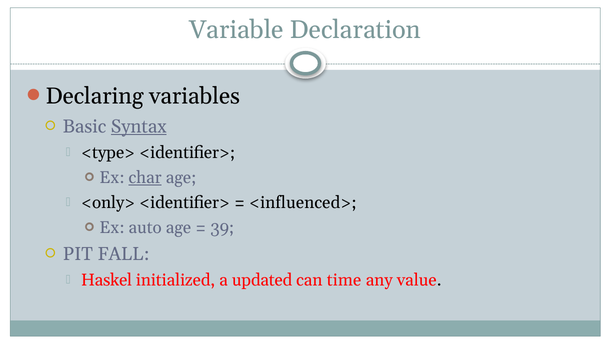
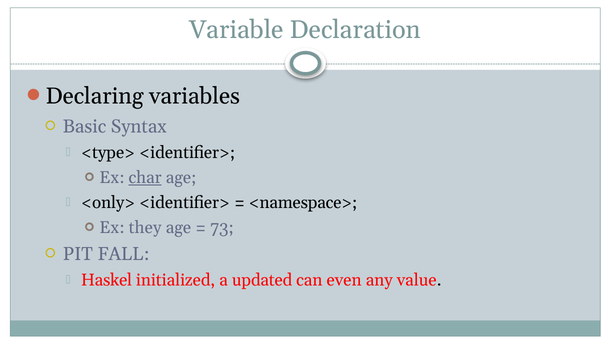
Syntax underline: present -> none
<influenced>: <influenced> -> <namespace>
auto: auto -> they
39: 39 -> 73
time: time -> even
